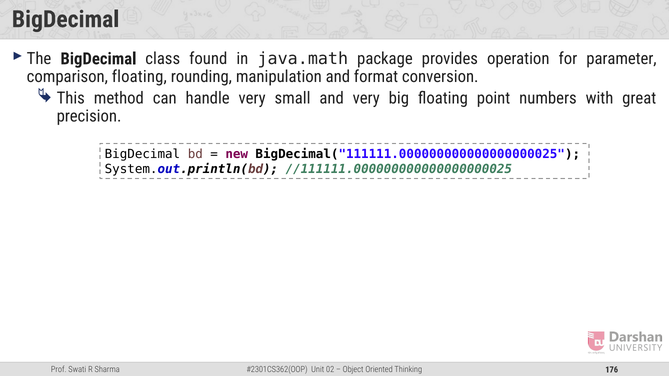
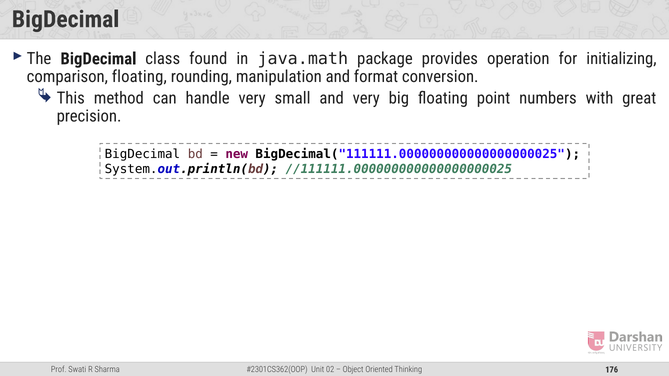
parameter: parameter -> initializing
